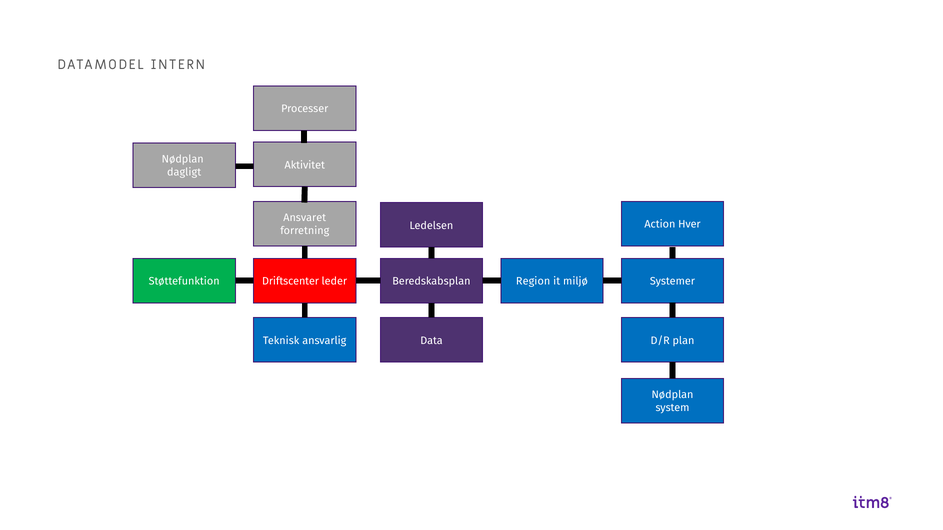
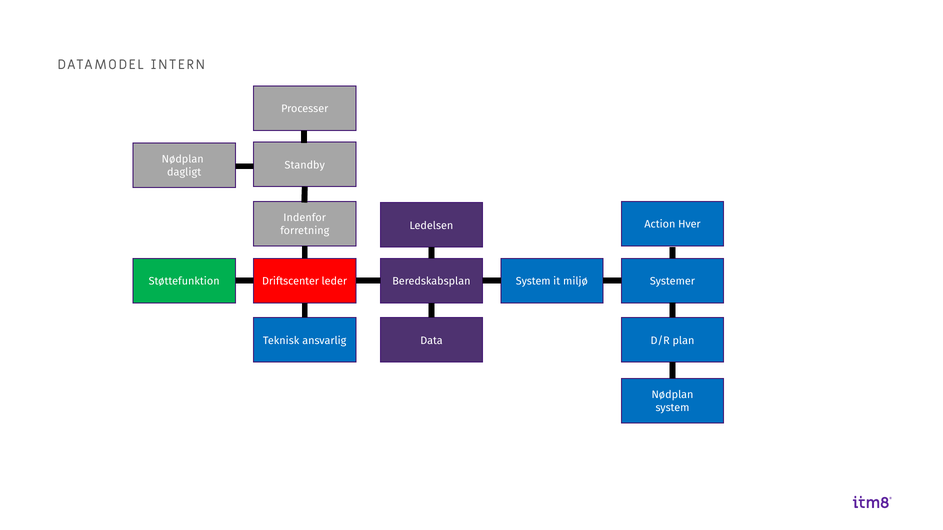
Aktivitet: Aktivitet -> Standby
Ansvaret: Ansvaret -> Indenfor
Beredskabsplan Region: Region -> System
